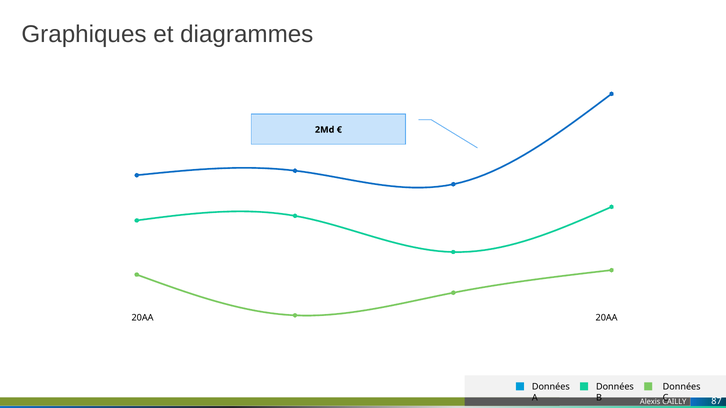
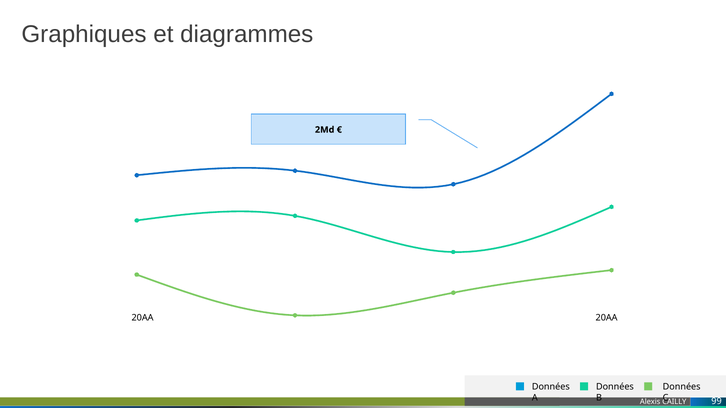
87: 87 -> 99
